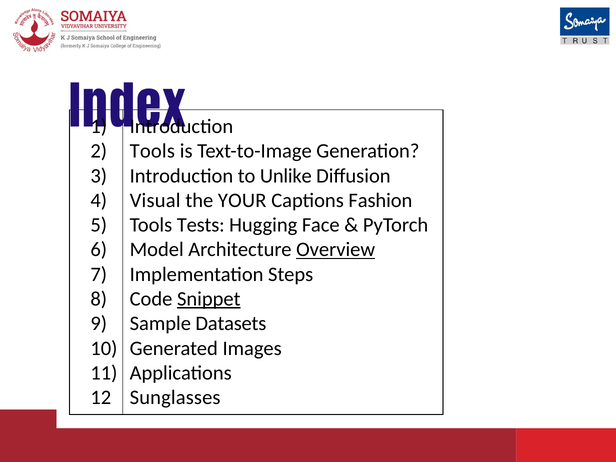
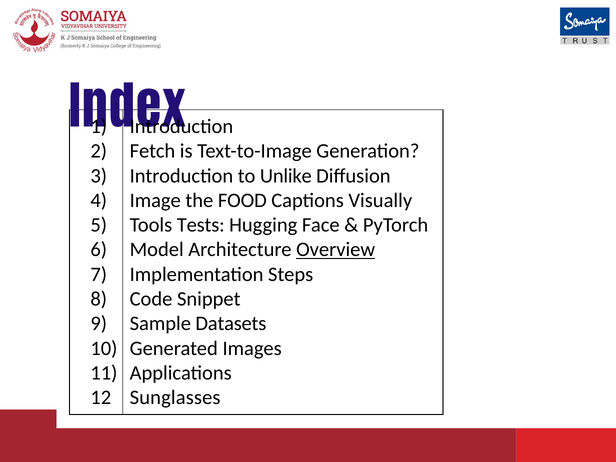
Tools at (152, 151): Tools -> Fetch
Visual: Visual -> Image
YOUR: YOUR -> FOOD
Fashion: Fashion -> Visually
Snippet underline: present -> none
